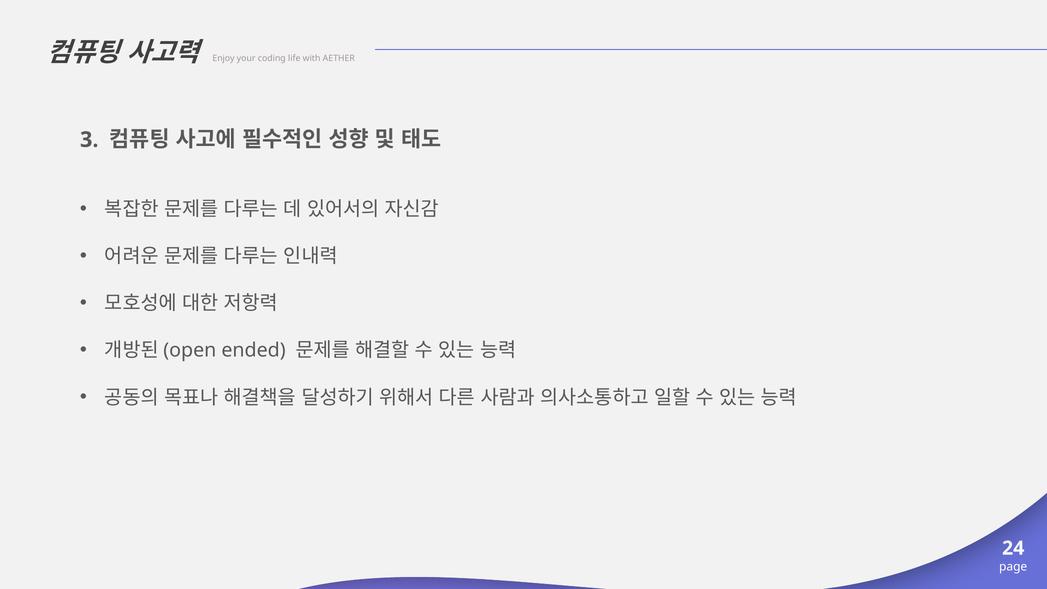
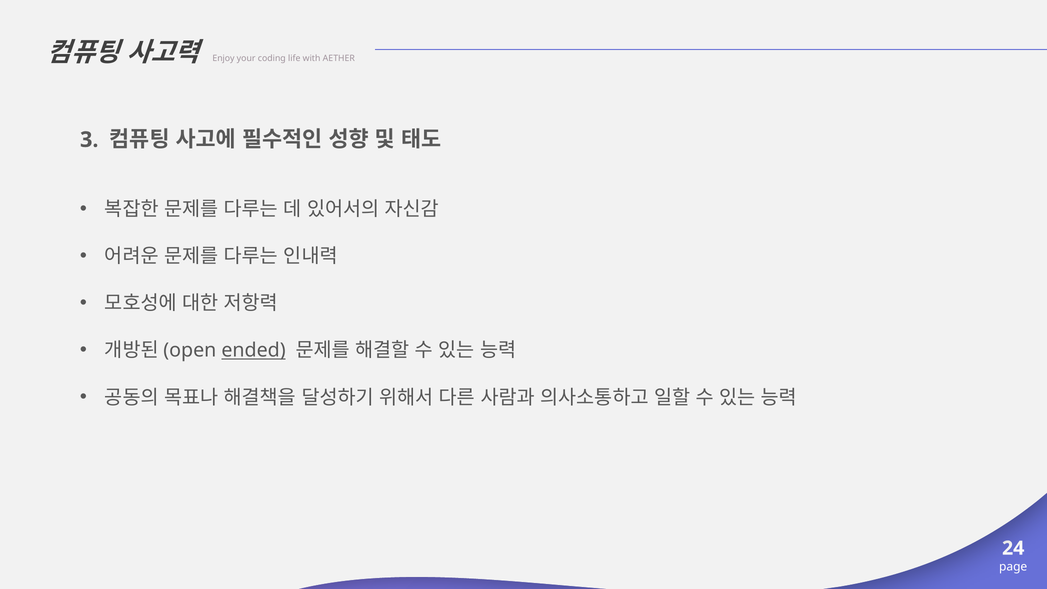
ended underline: none -> present
